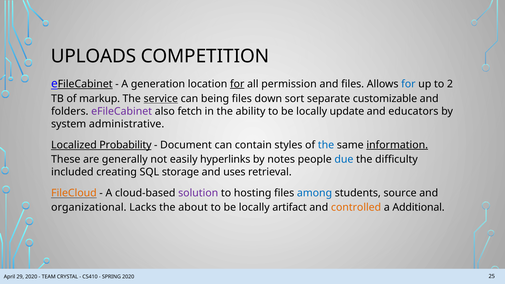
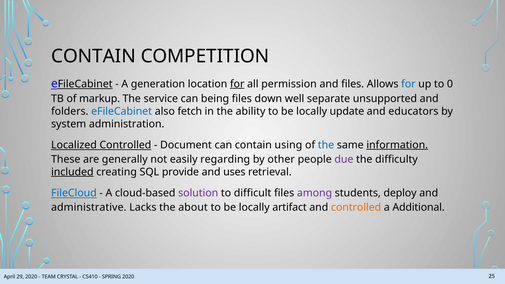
UPLOADS at (94, 56): UPLOADS -> CONTAIN
2: 2 -> 0
service underline: present -> none
sort: sort -> well
customizable: customizable -> unsupported
eFileCabinet at (122, 111) colour: purple -> blue
administrative: administrative -> administration
Localized Probability: Probability -> Controlled
styles: styles -> using
hyperlinks: hyperlinks -> regarding
notes: notes -> other
due colour: blue -> purple
included underline: none -> present
storage: storage -> provide
FileCloud colour: orange -> blue
hosting: hosting -> difficult
among colour: blue -> purple
source: source -> deploy
organizational: organizational -> administrative
